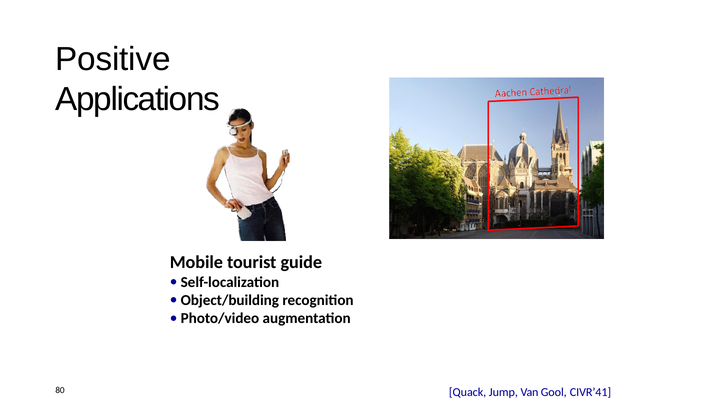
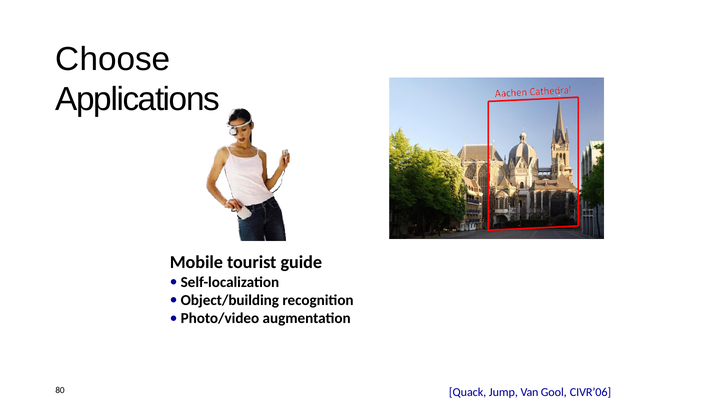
Positive: Positive -> Choose
CIVR’41: CIVR’41 -> CIVR’06
